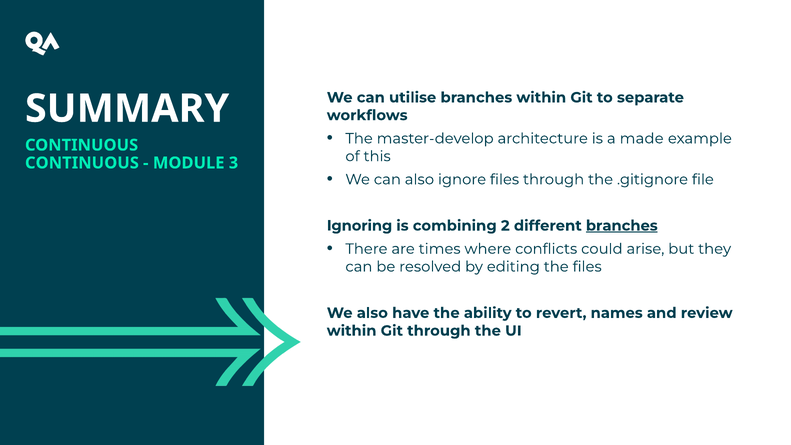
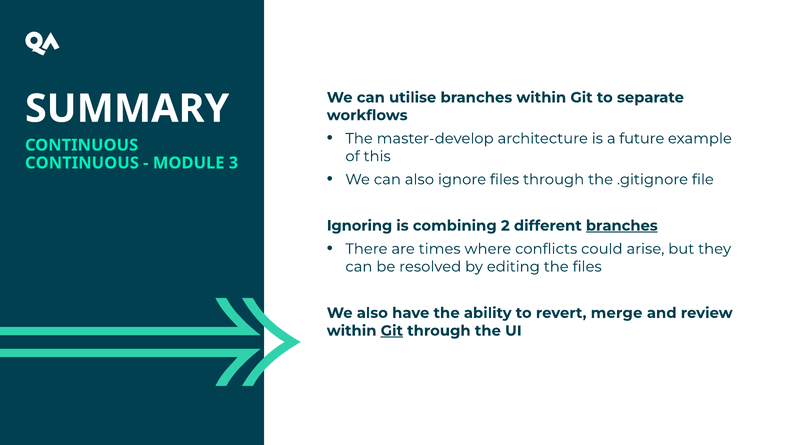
made: made -> future
names: names -> merge
Git at (392, 331) underline: none -> present
